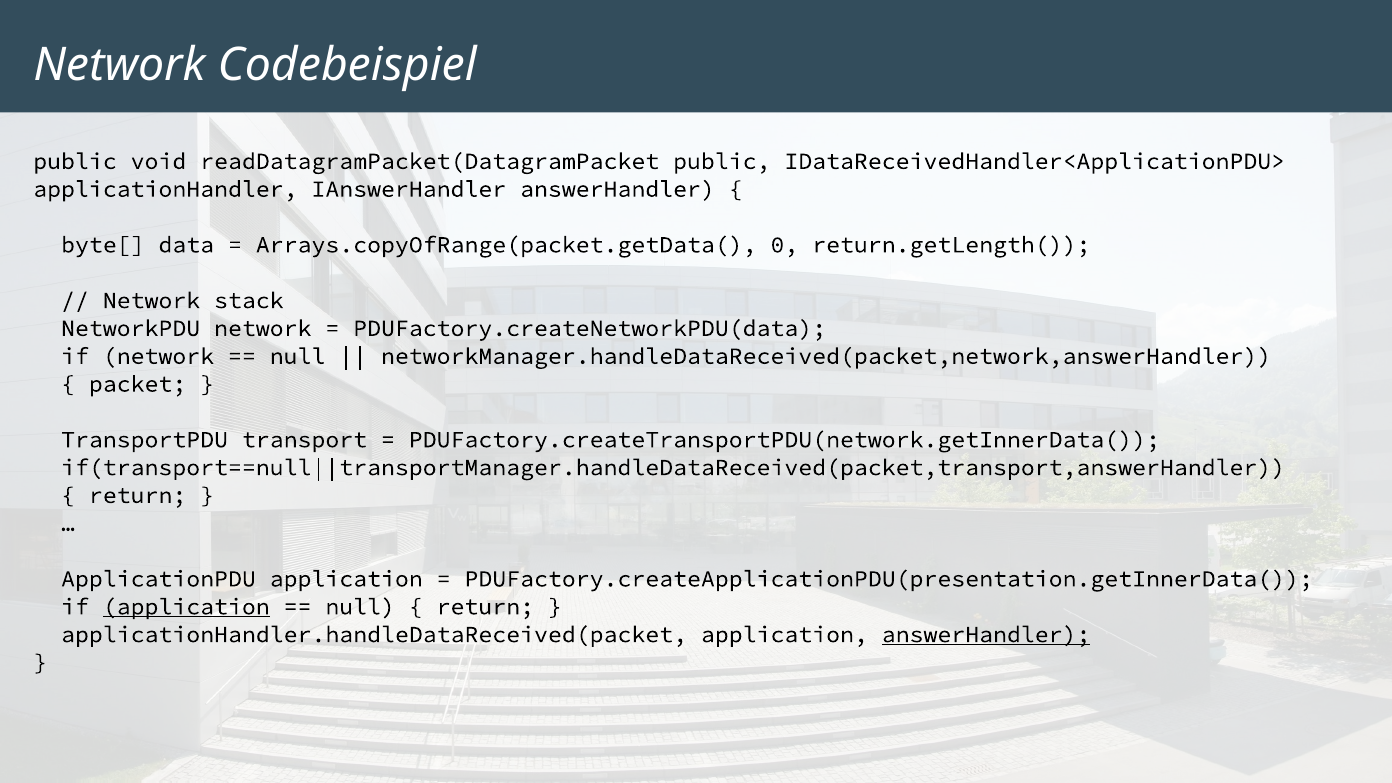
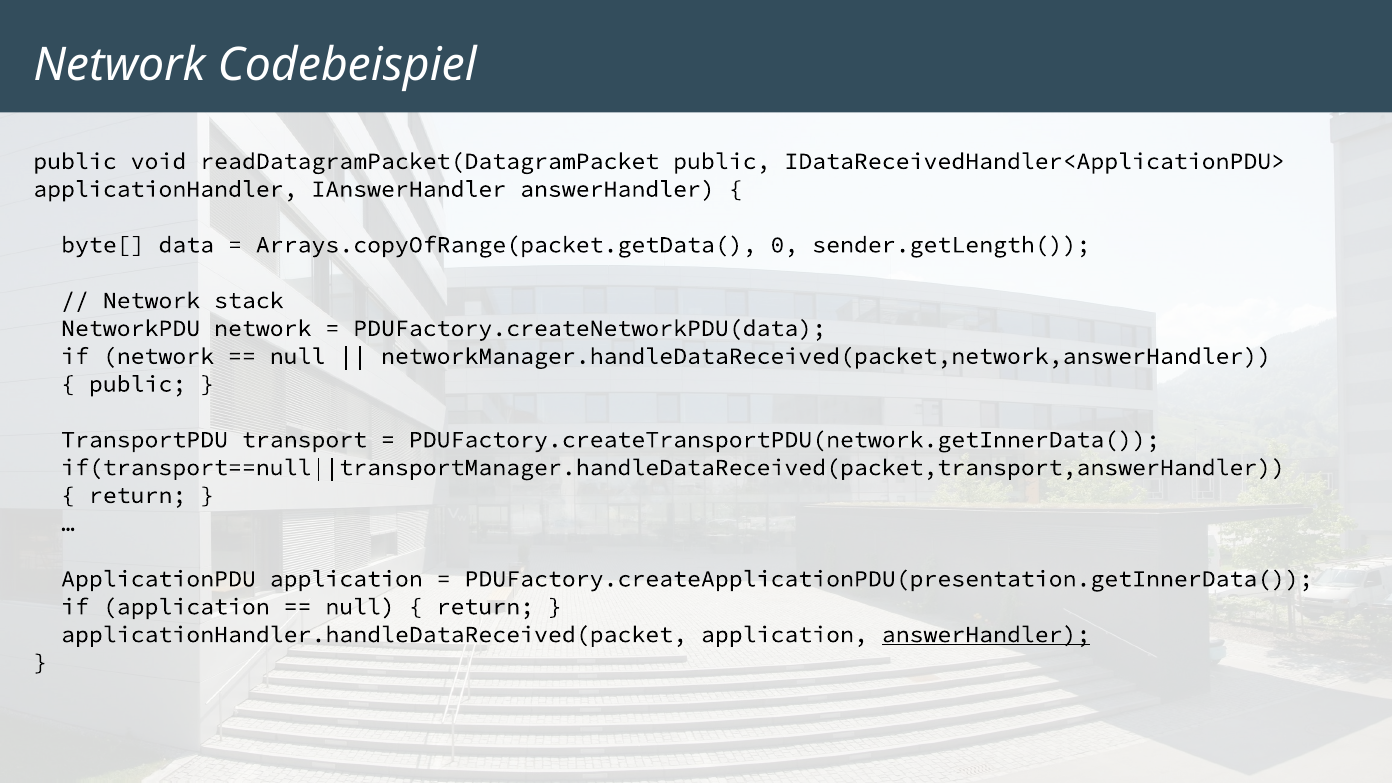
return.getLength(: return.getLength( -> sender.getLength(
packet at (138, 384): packet -> public
application at (186, 607) underline: present -> none
